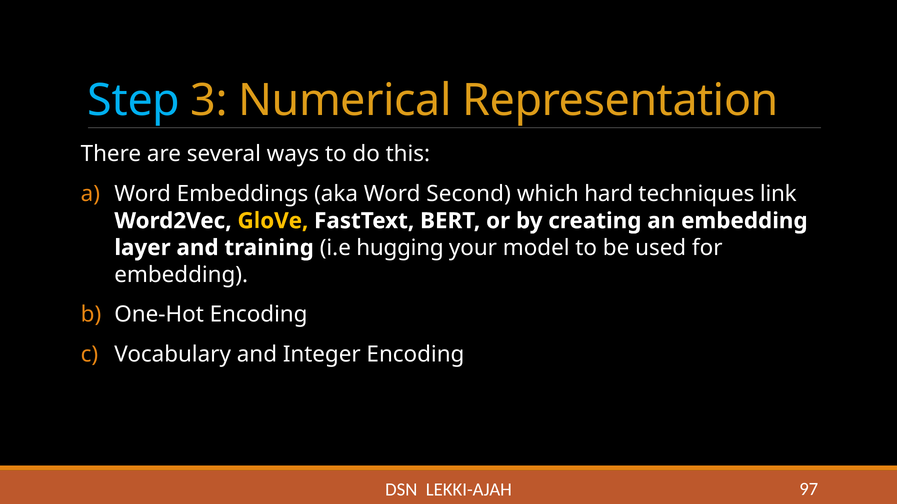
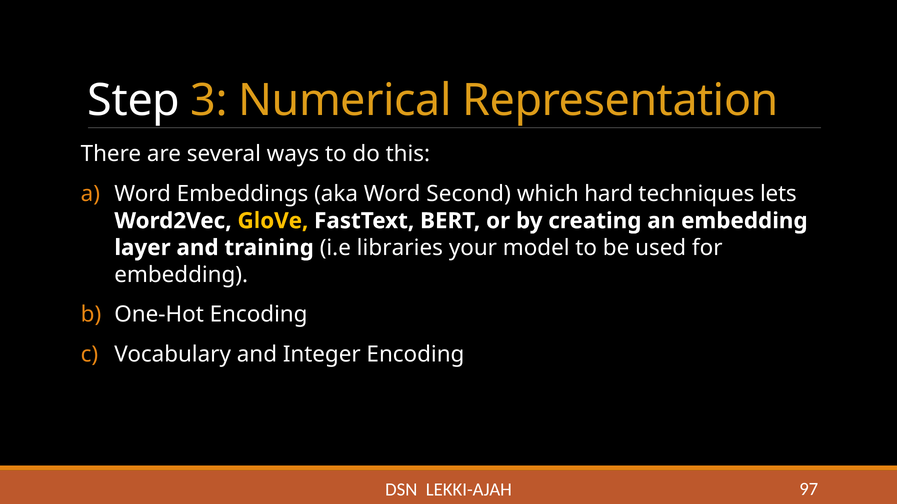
Step colour: light blue -> white
link: link -> lets
hugging: hugging -> libraries
